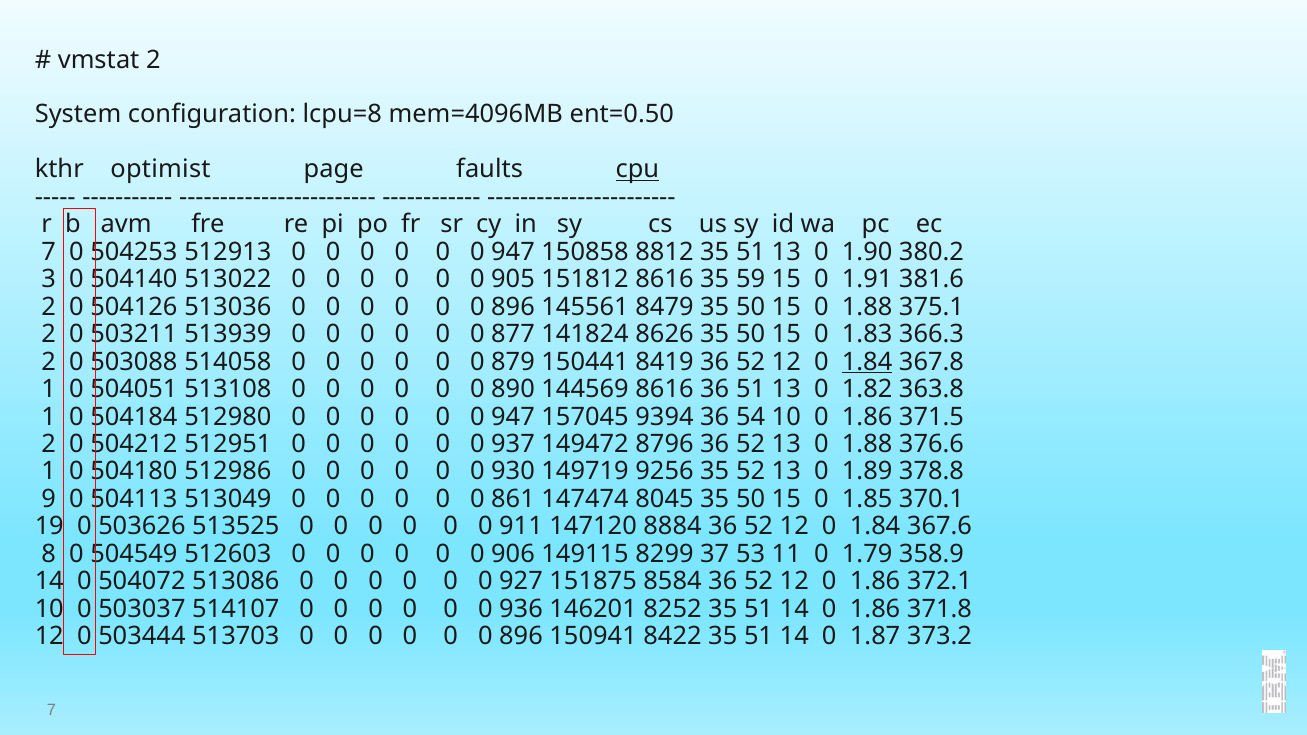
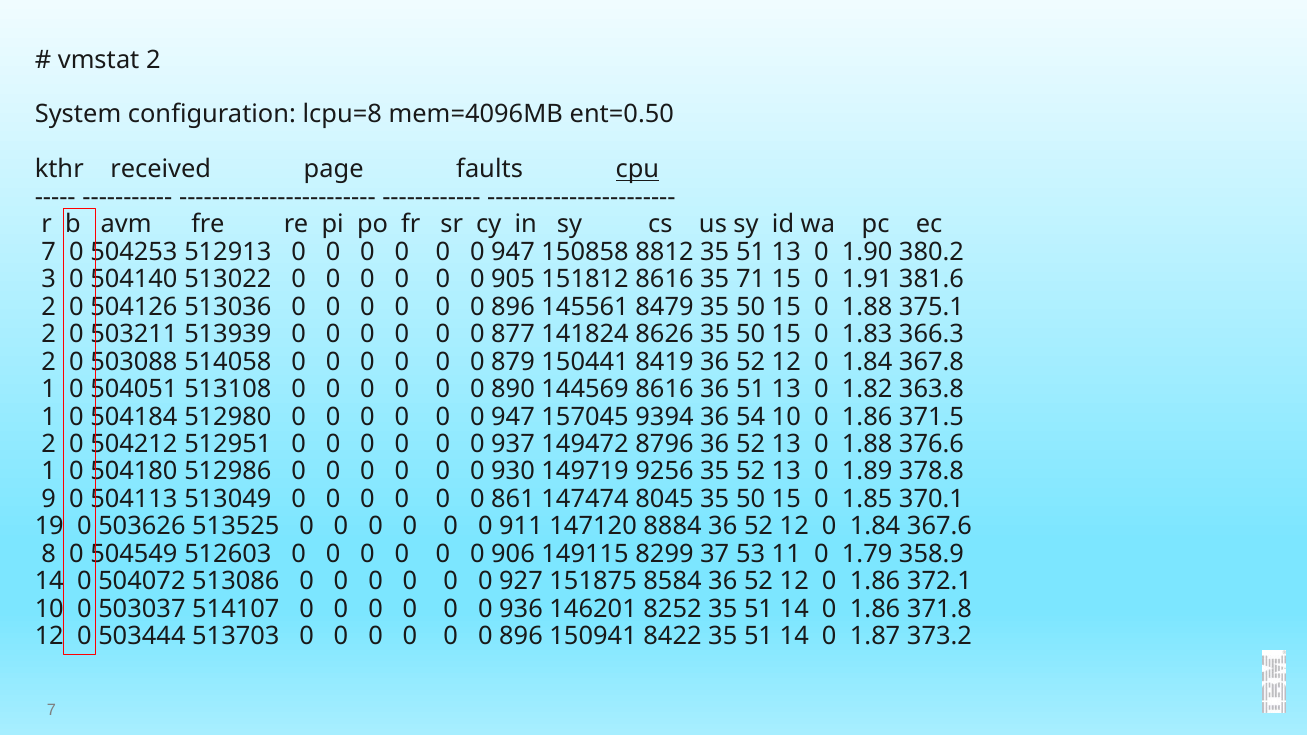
optimist: optimist -> received
59: 59 -> 71
1.84 at (867, 362) underline: present -> none
